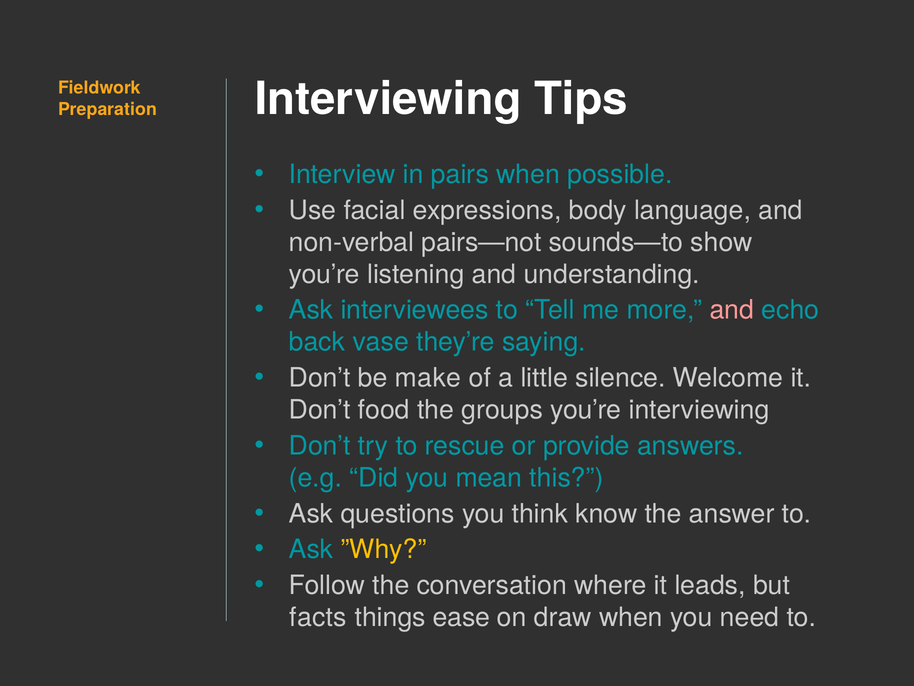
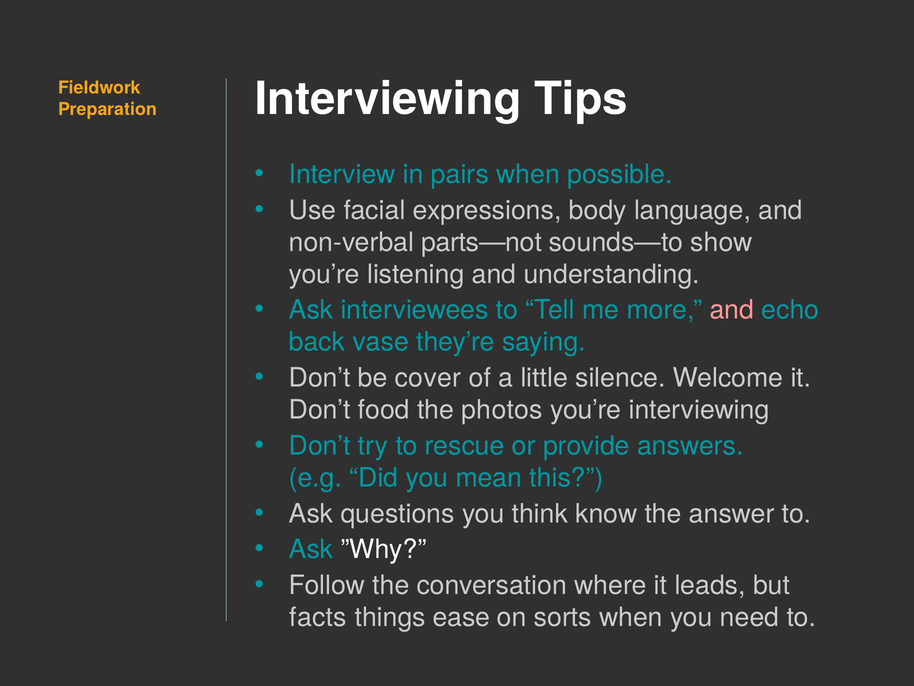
pairs—not: pairs—not -> parts—not
make: make -> cover
groups: groups -> photos
”Why colour: yellow -> white
draw: draw -> sorts
